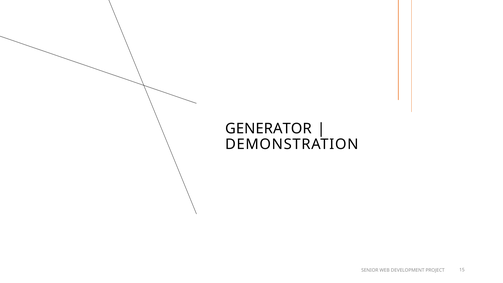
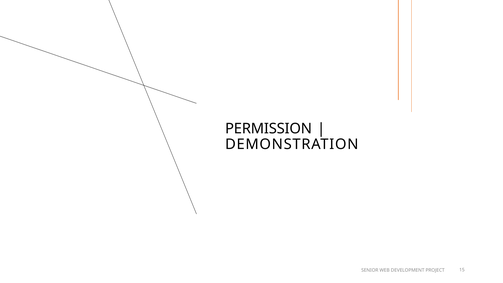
GENERATOR: GENERATOR -> PERMISSION
